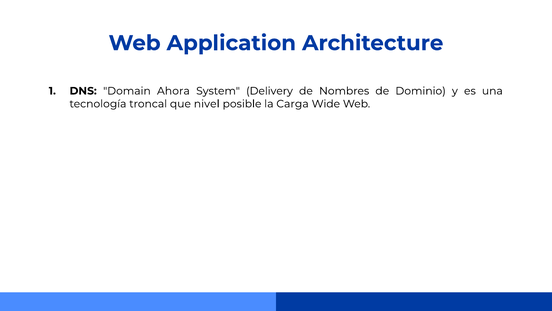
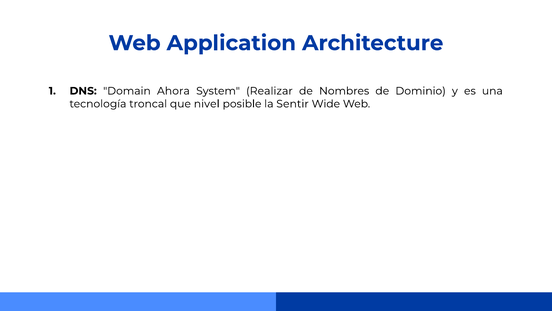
Delivery: Delivery -> Realizar
Carga: Carga -> Sentir
